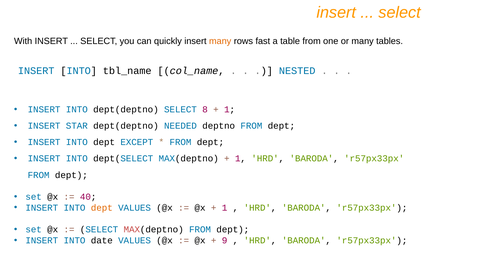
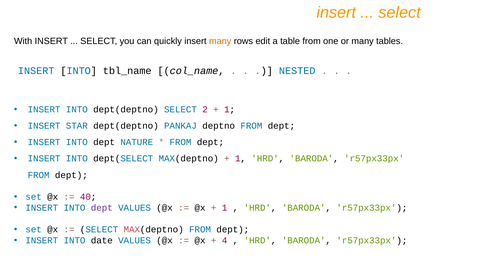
fast: fast -> edit
8: 8 -> 2
NEEDED: NEEDED -> PANKAJ
EXCEPT: EXCEPT -> NATURE
dept at (102, 208) colour: orange -> purple
9: 9 -> 4
